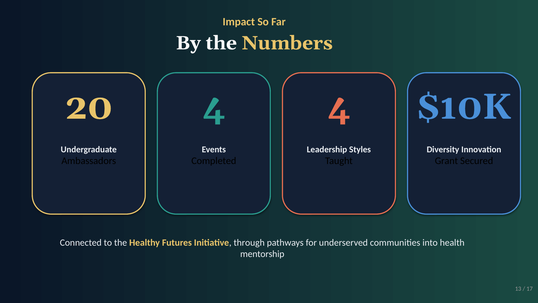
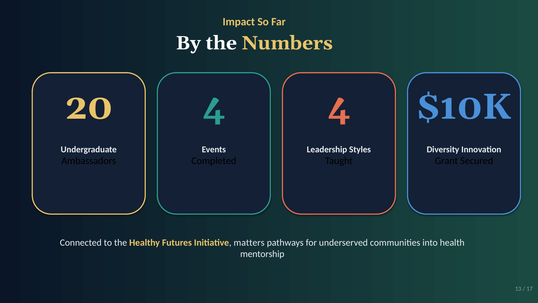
through: through -> matters
